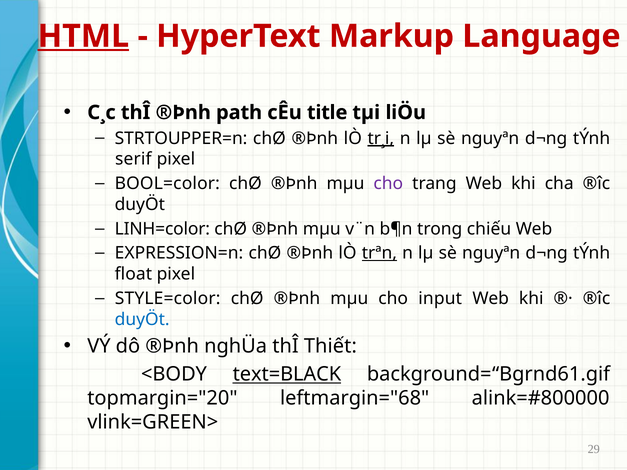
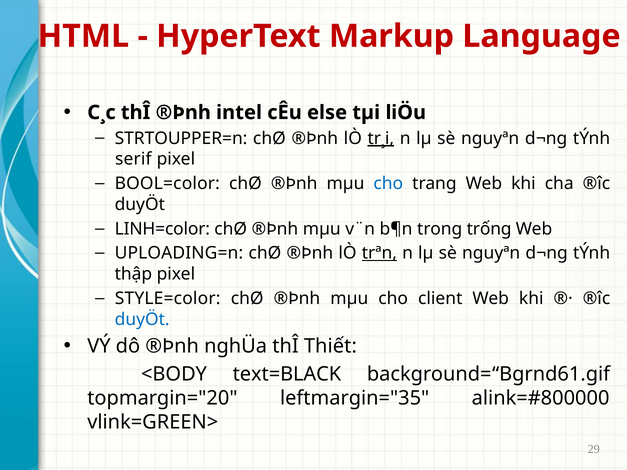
HTML underline: present -> none
path: path -> intel
title: title -> else
cho at (388, 184) colour: purple -> blue
chiếu: chiếu -> trống
EXPRESSION=n: EXPRESSION=n -> UPLOADING=n
float: float -> thập
input: input -> client
text=BLACK underline: present -> none
leftmargin="68: leftmargin="68 -> leftmargin="35
